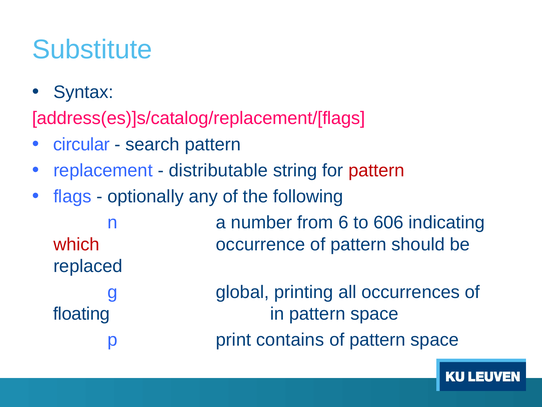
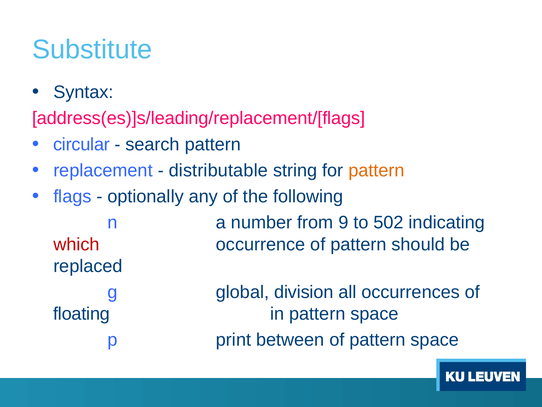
address(es)]s/catalog/replacement/[flags: address(es)]s/catalog/replacement/[flags -> address(es)]s/leading/replacement/[flags
pattern at (376, 170) colour: red -> orange
6: 6 -> 9
606: 606 -> 502
printing: printing -> division
contains: contains -> between
